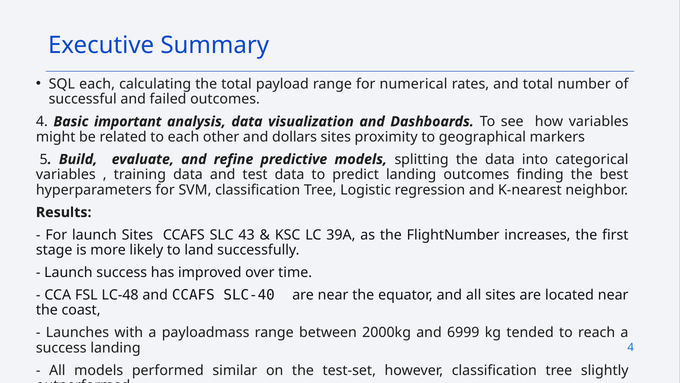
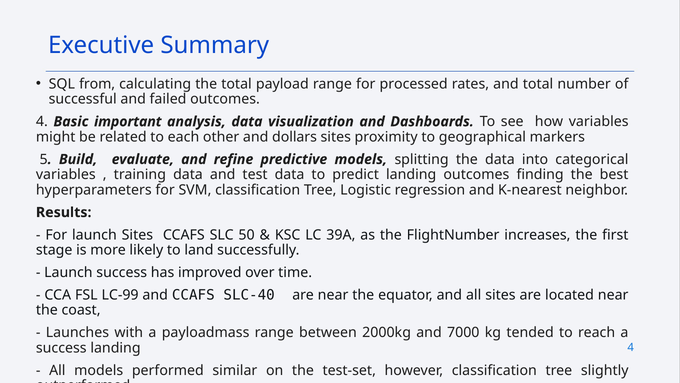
SQL each: each -> from
numerical: numerical -> processed
43: 43 -> 50
LC-48: LC-48 -> LC-99
6999: 6999 -> 7000
